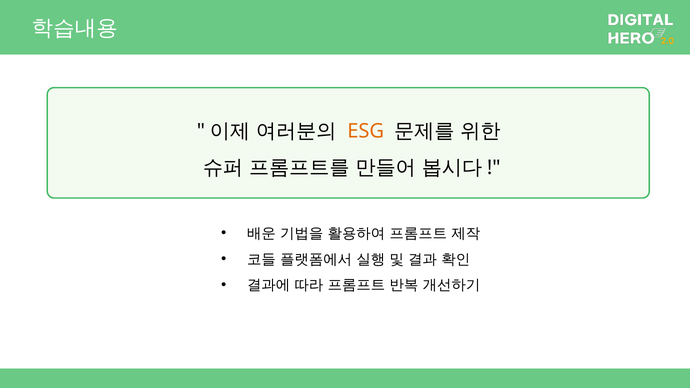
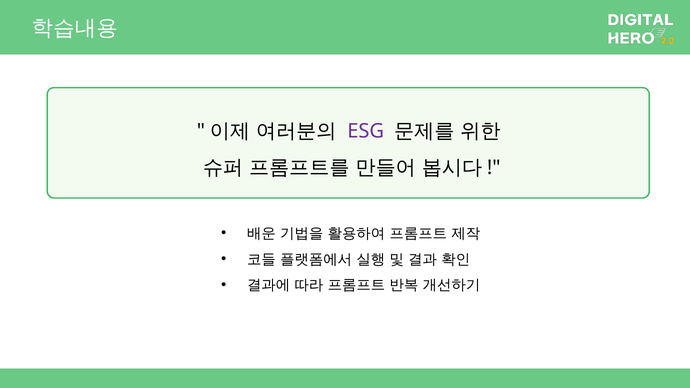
ESG colour: orange -> purple
